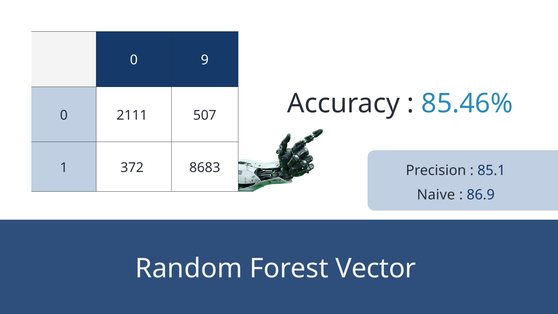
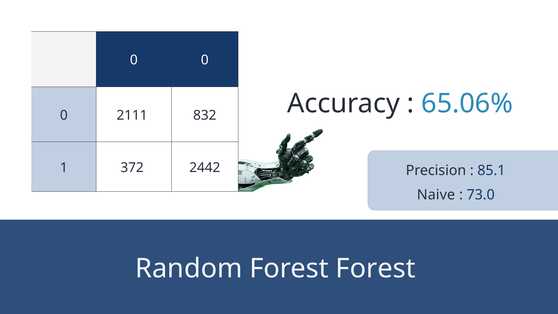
9 at (205, 60): 9 -> 0
85.46%: 85.46% -> 65.06%
507: 507 -> 832
8683: 8683 -> 2442
86.9: 86.9 -> 73.0
Forest Vector: Vector -> Forest
